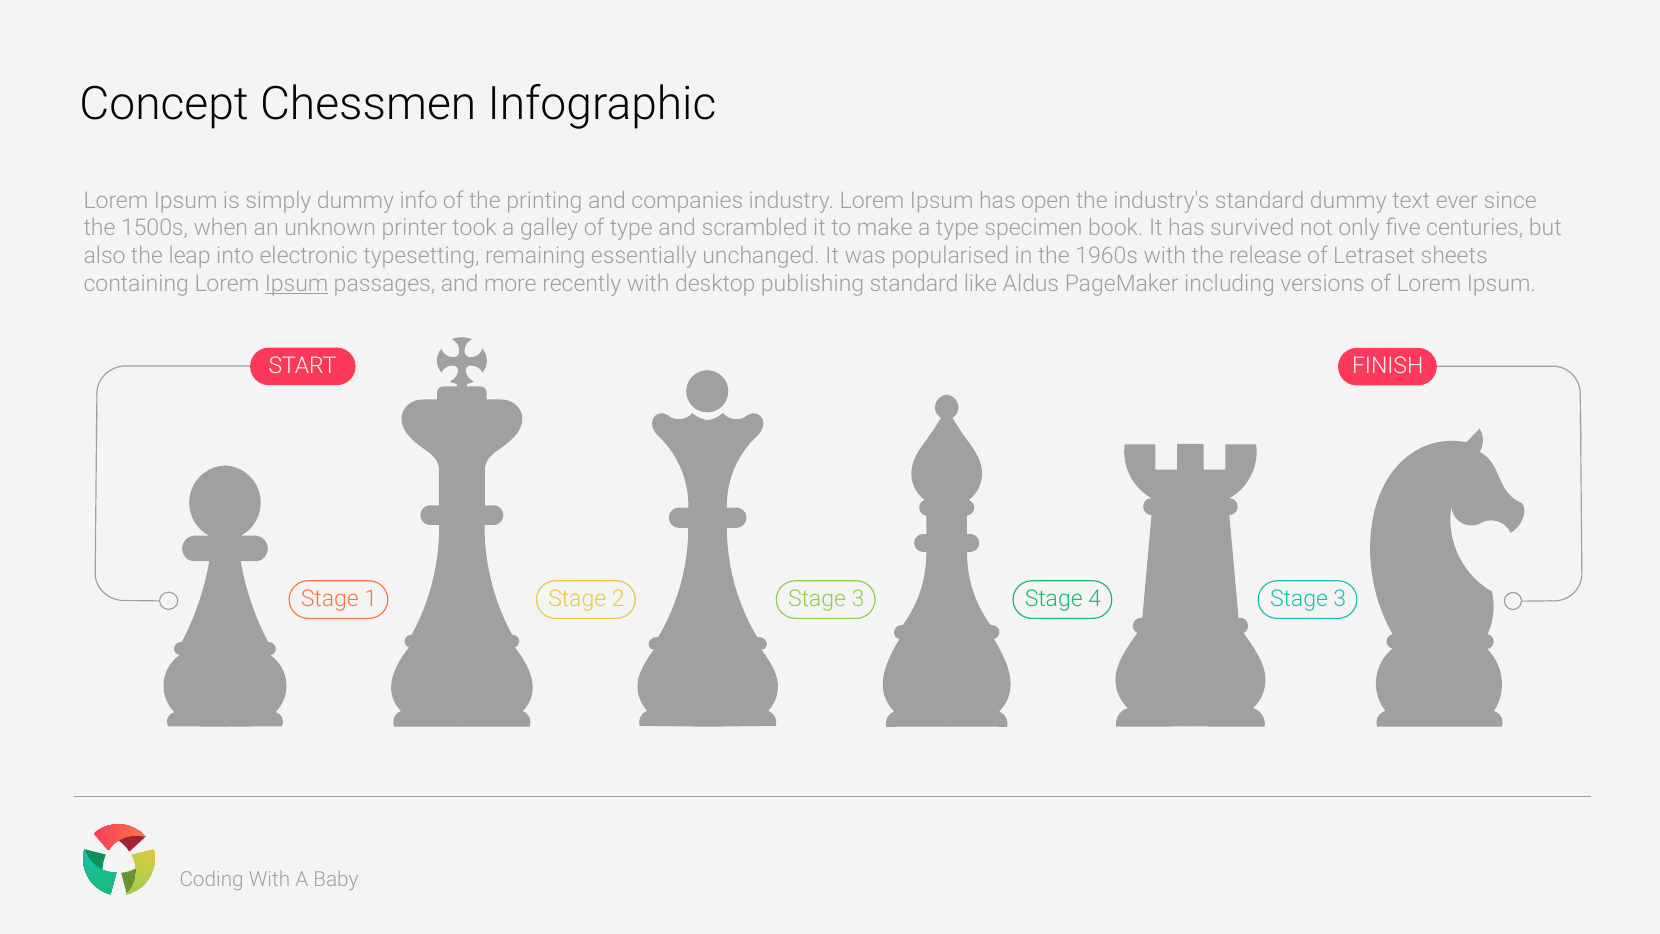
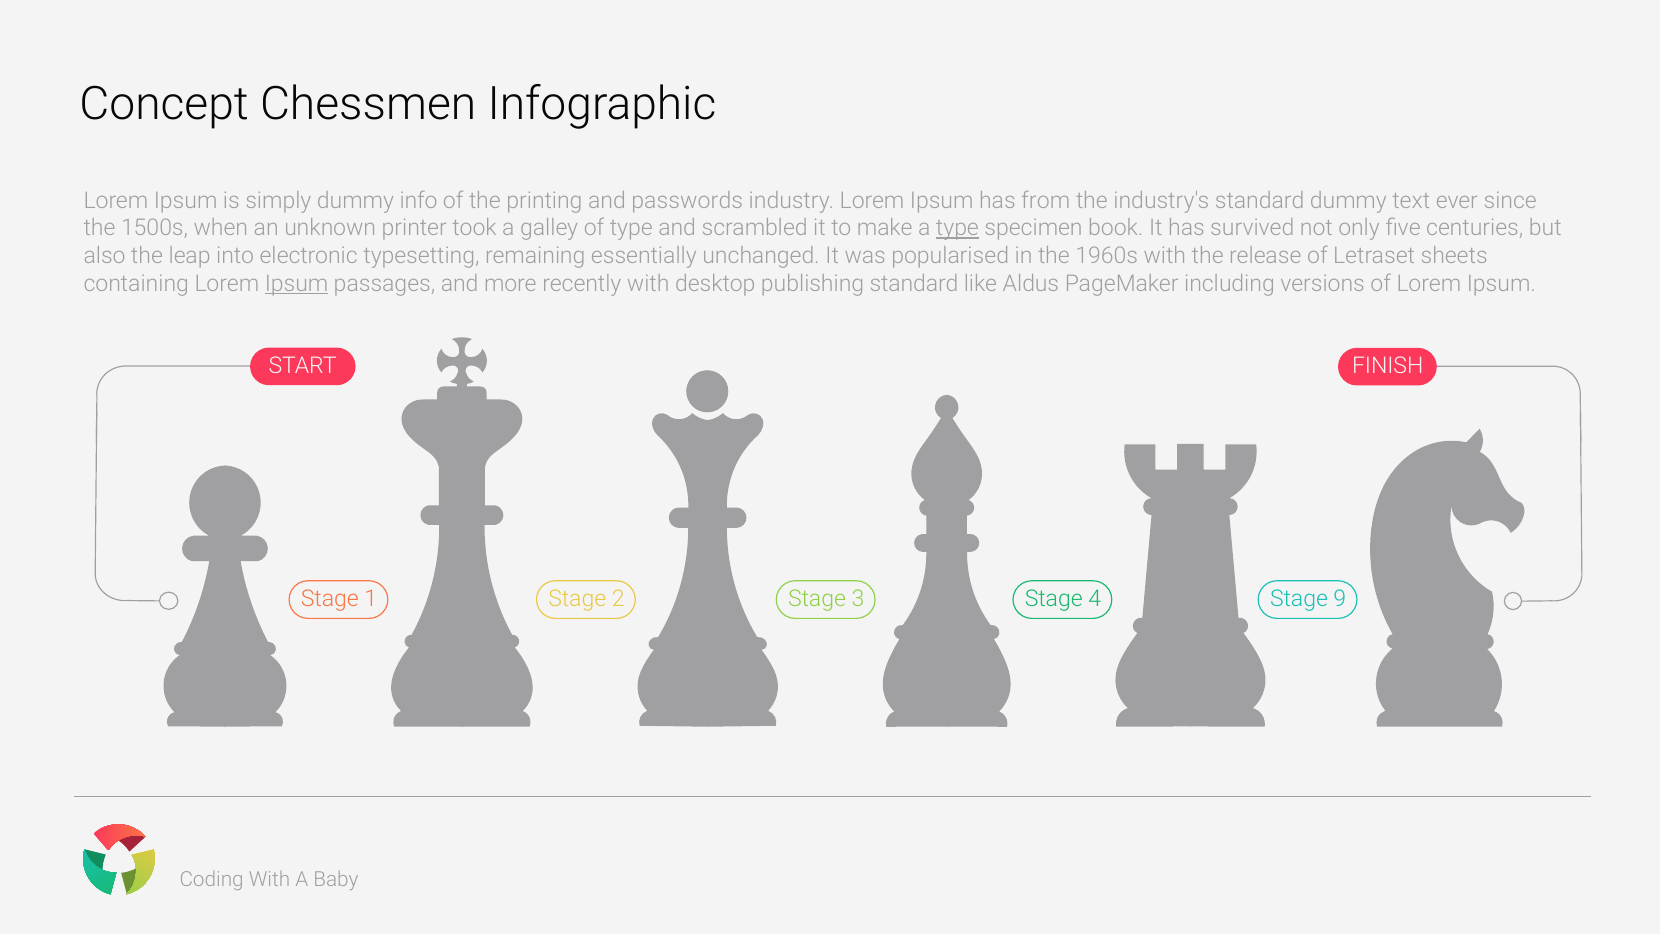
companies: companies -> passwords
open: open -> from
type at (957, 228) underline: none -> present
3 at (1340, 599): 3 -> 9
